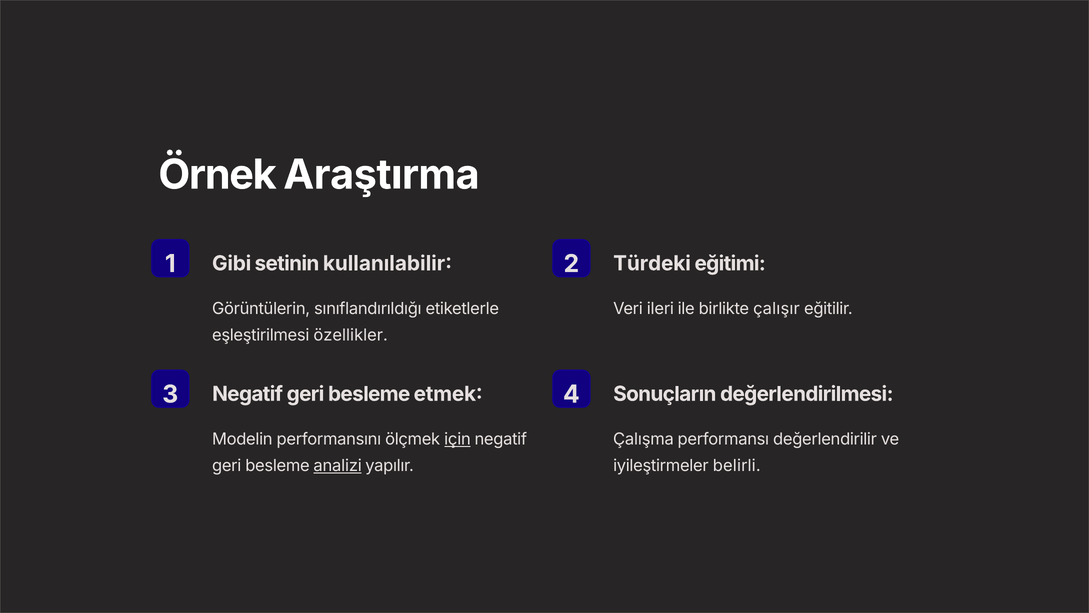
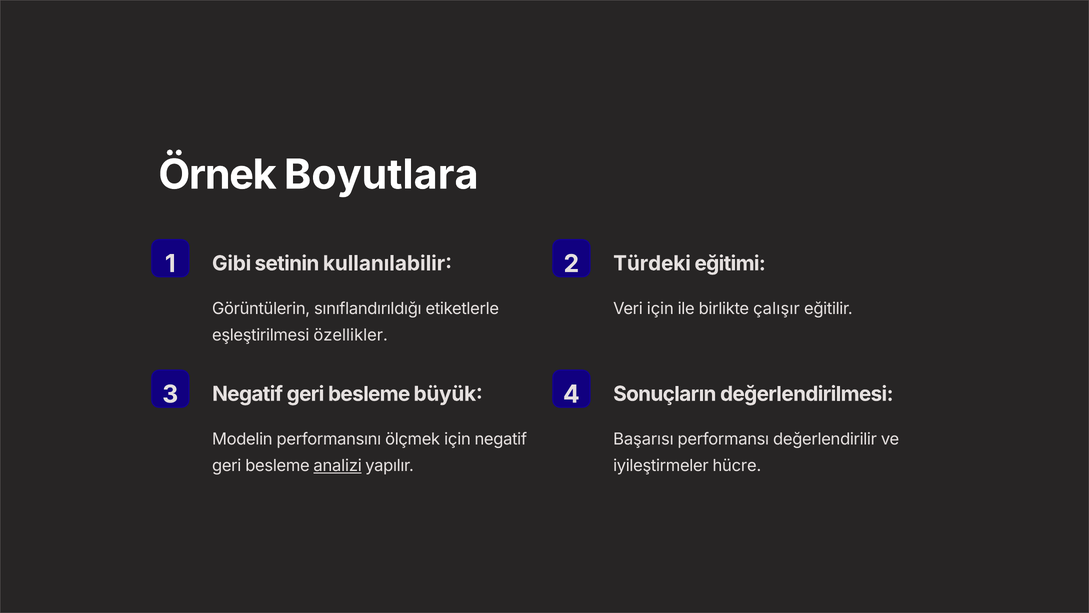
Araştırma: Araştırma -> Boyutlara
Veri ileri: ileri -> için
etmek: etmek -> büyük
için at (457, 439) underline: present -> none
Çalışma: Çalışma -> Başarısı
belirli: belirli -> hücre
